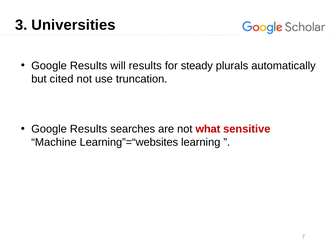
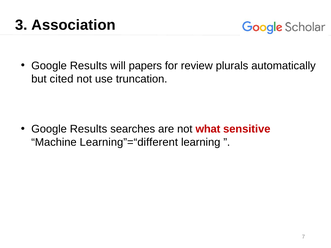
Universities: Universities -> Association
will results: results -> papers
steady: steady -> review
Learning”=“websites: Learning”=“websites -> Learning”=“different
